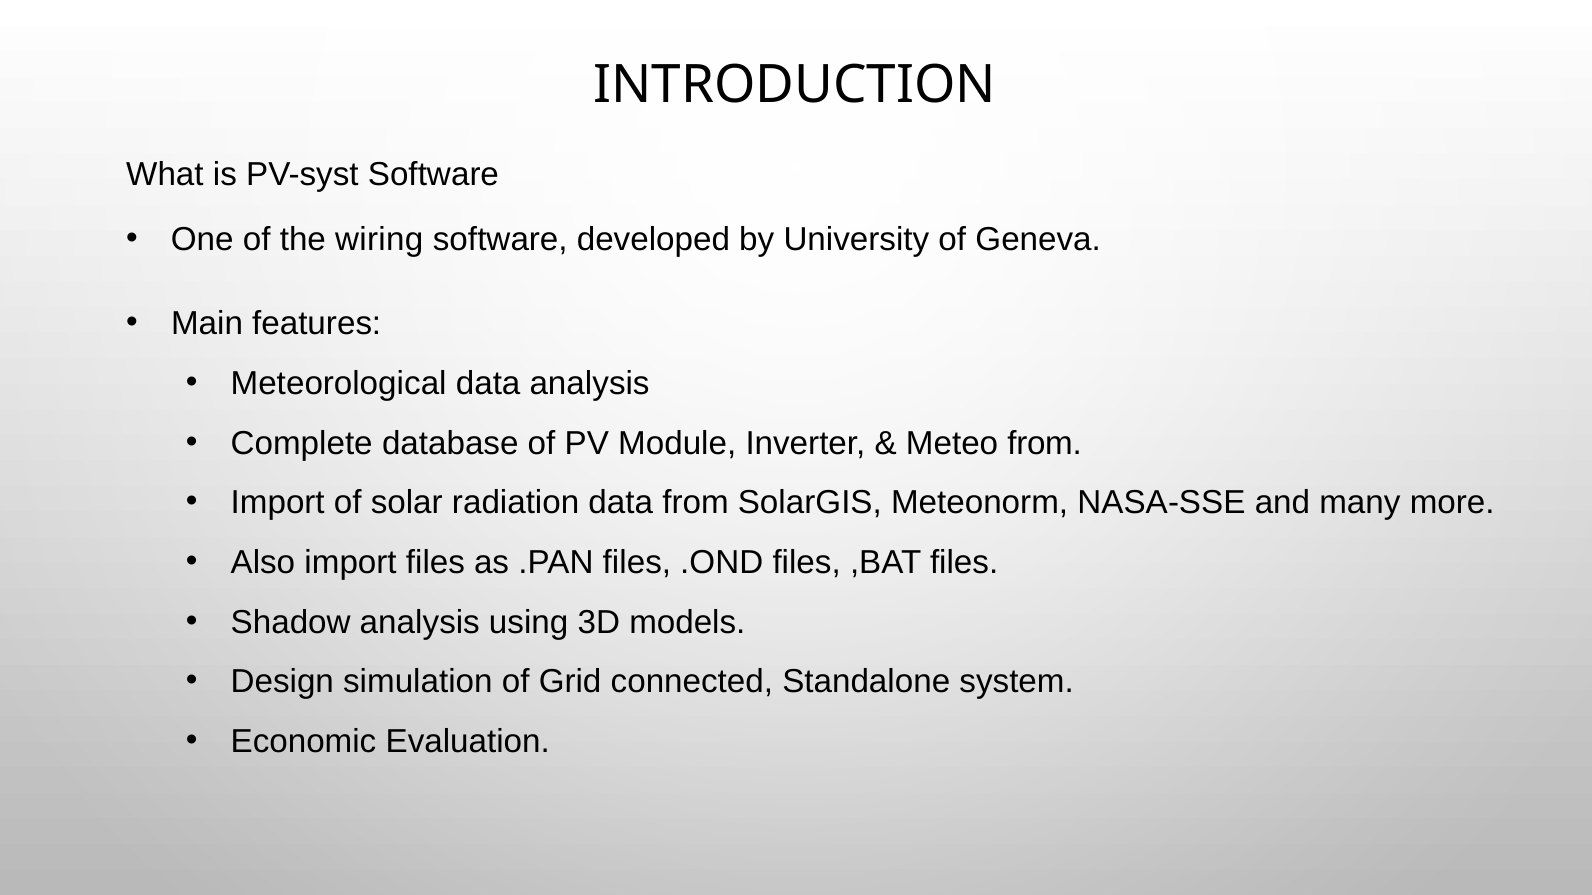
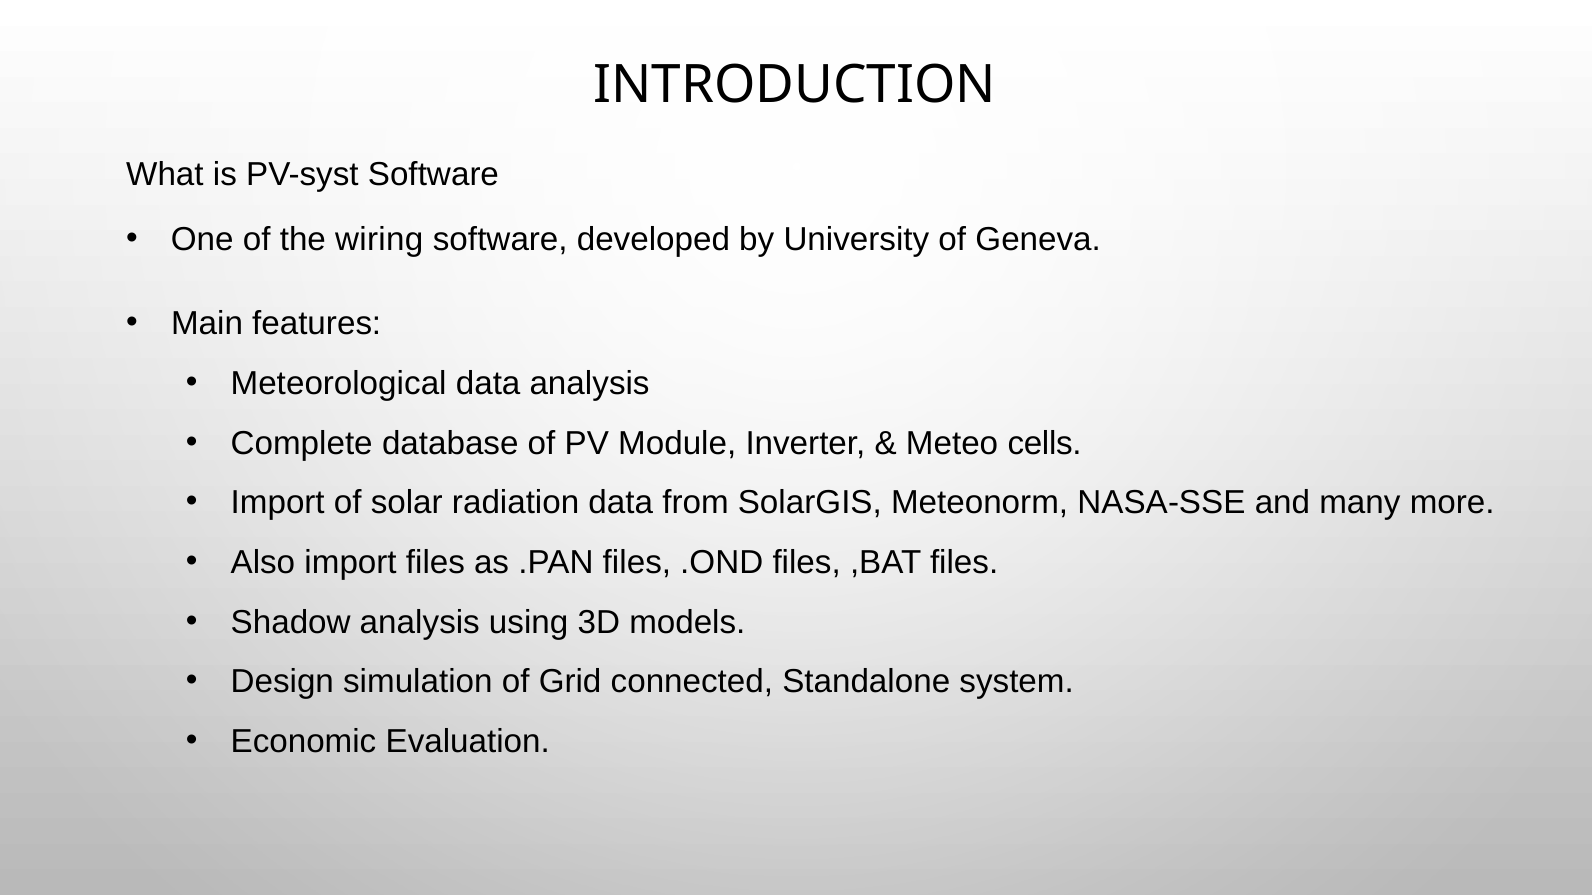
Meteo from: from -> cells
